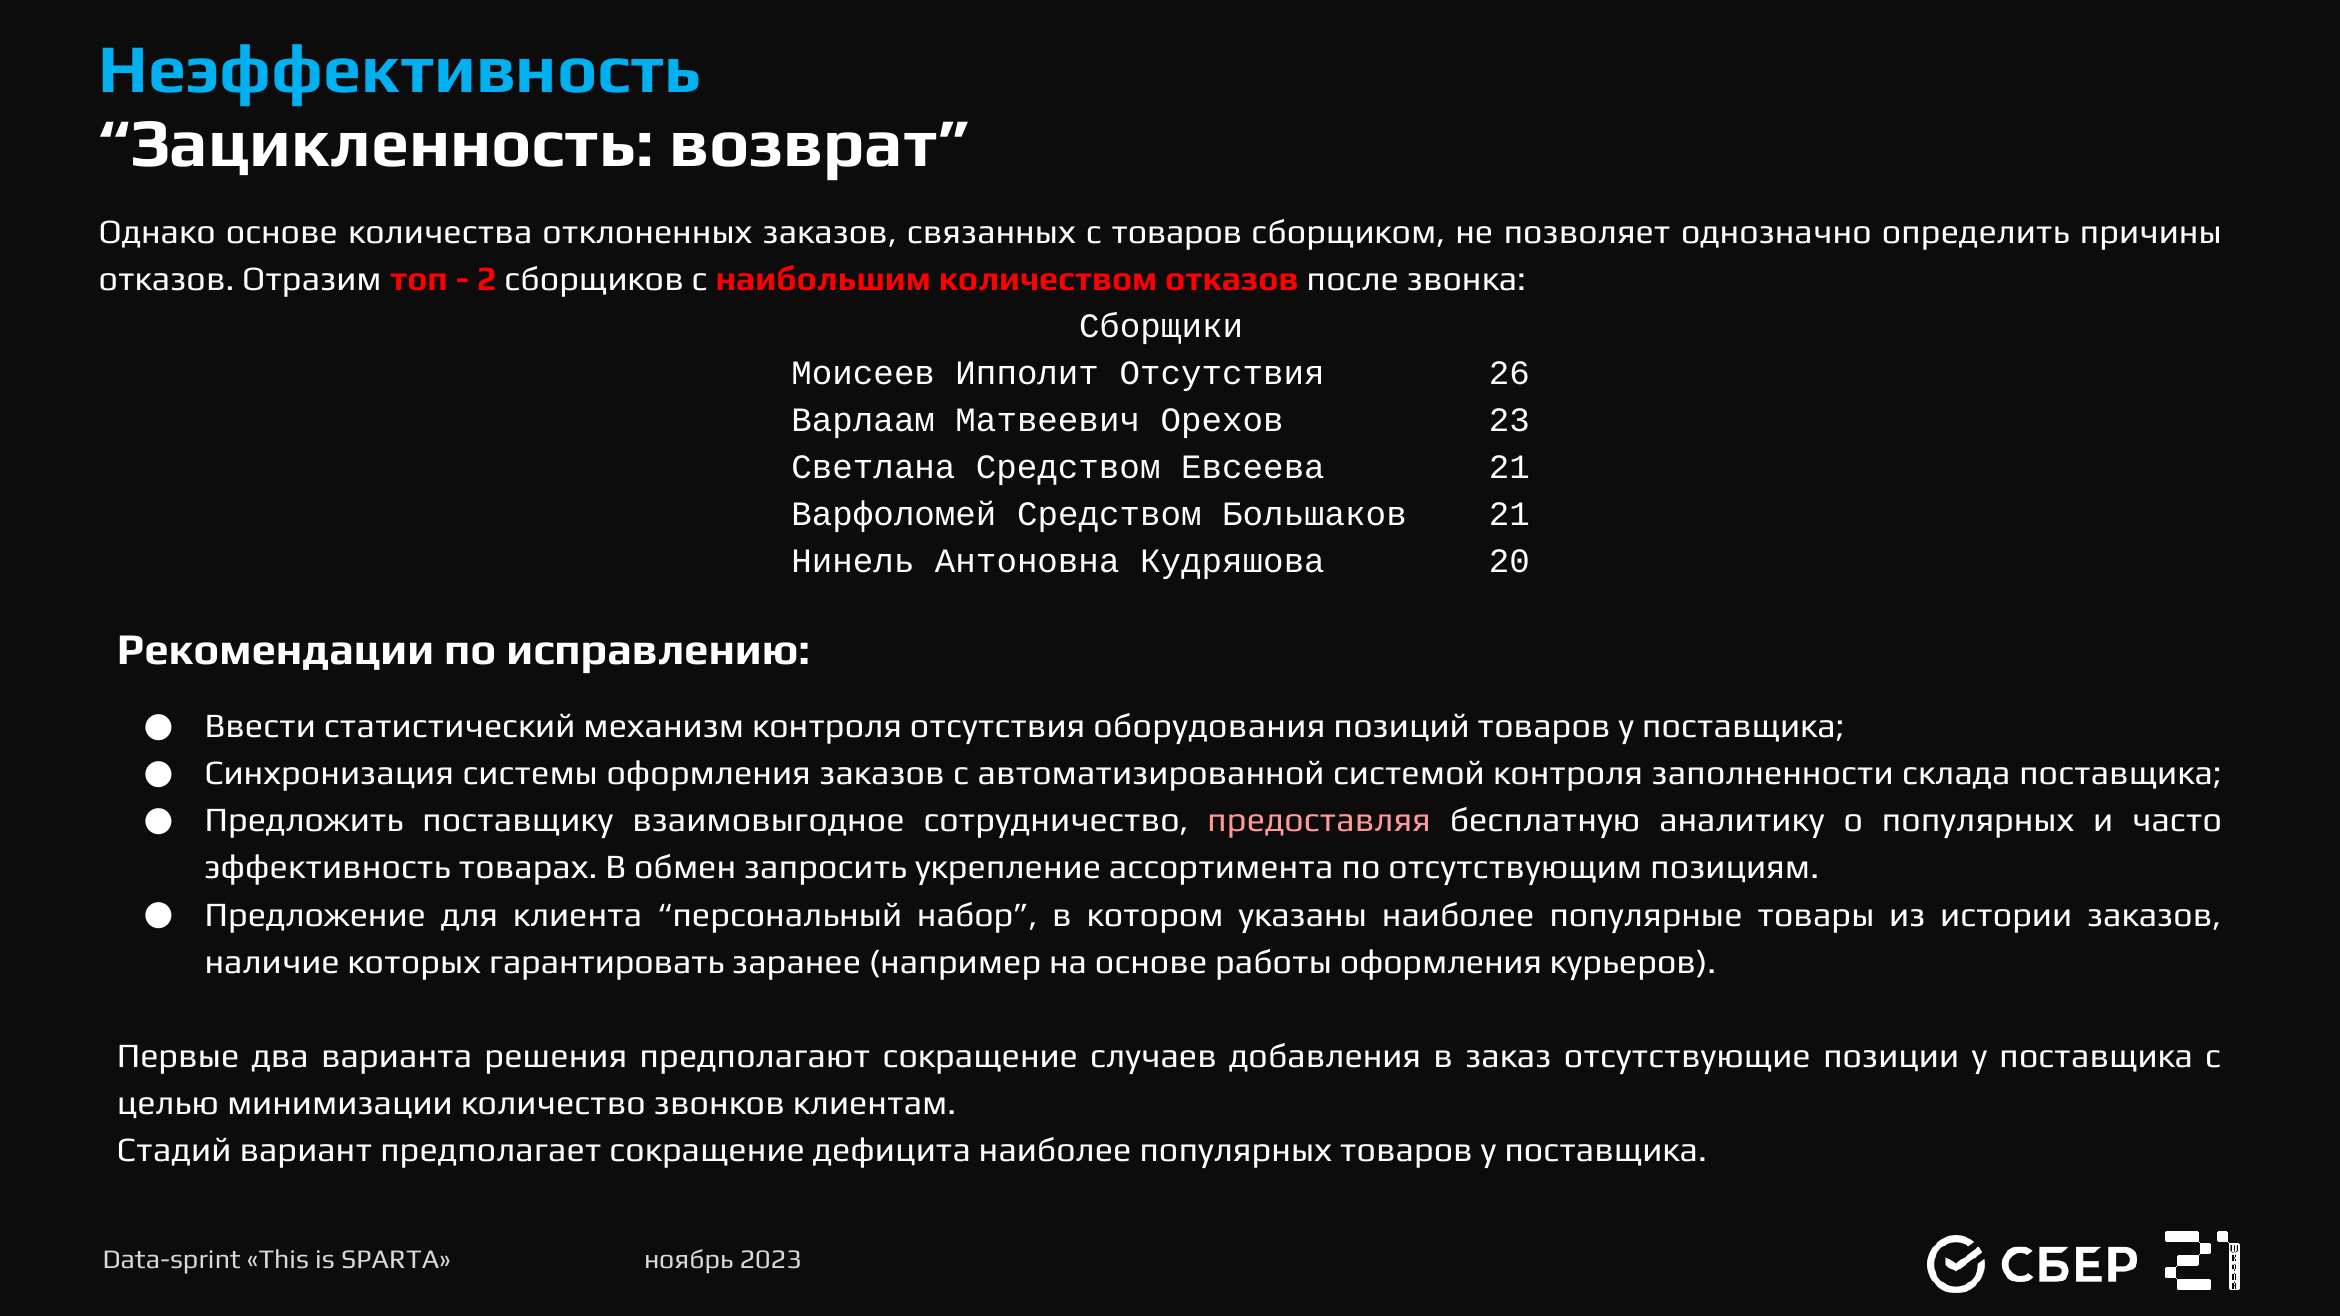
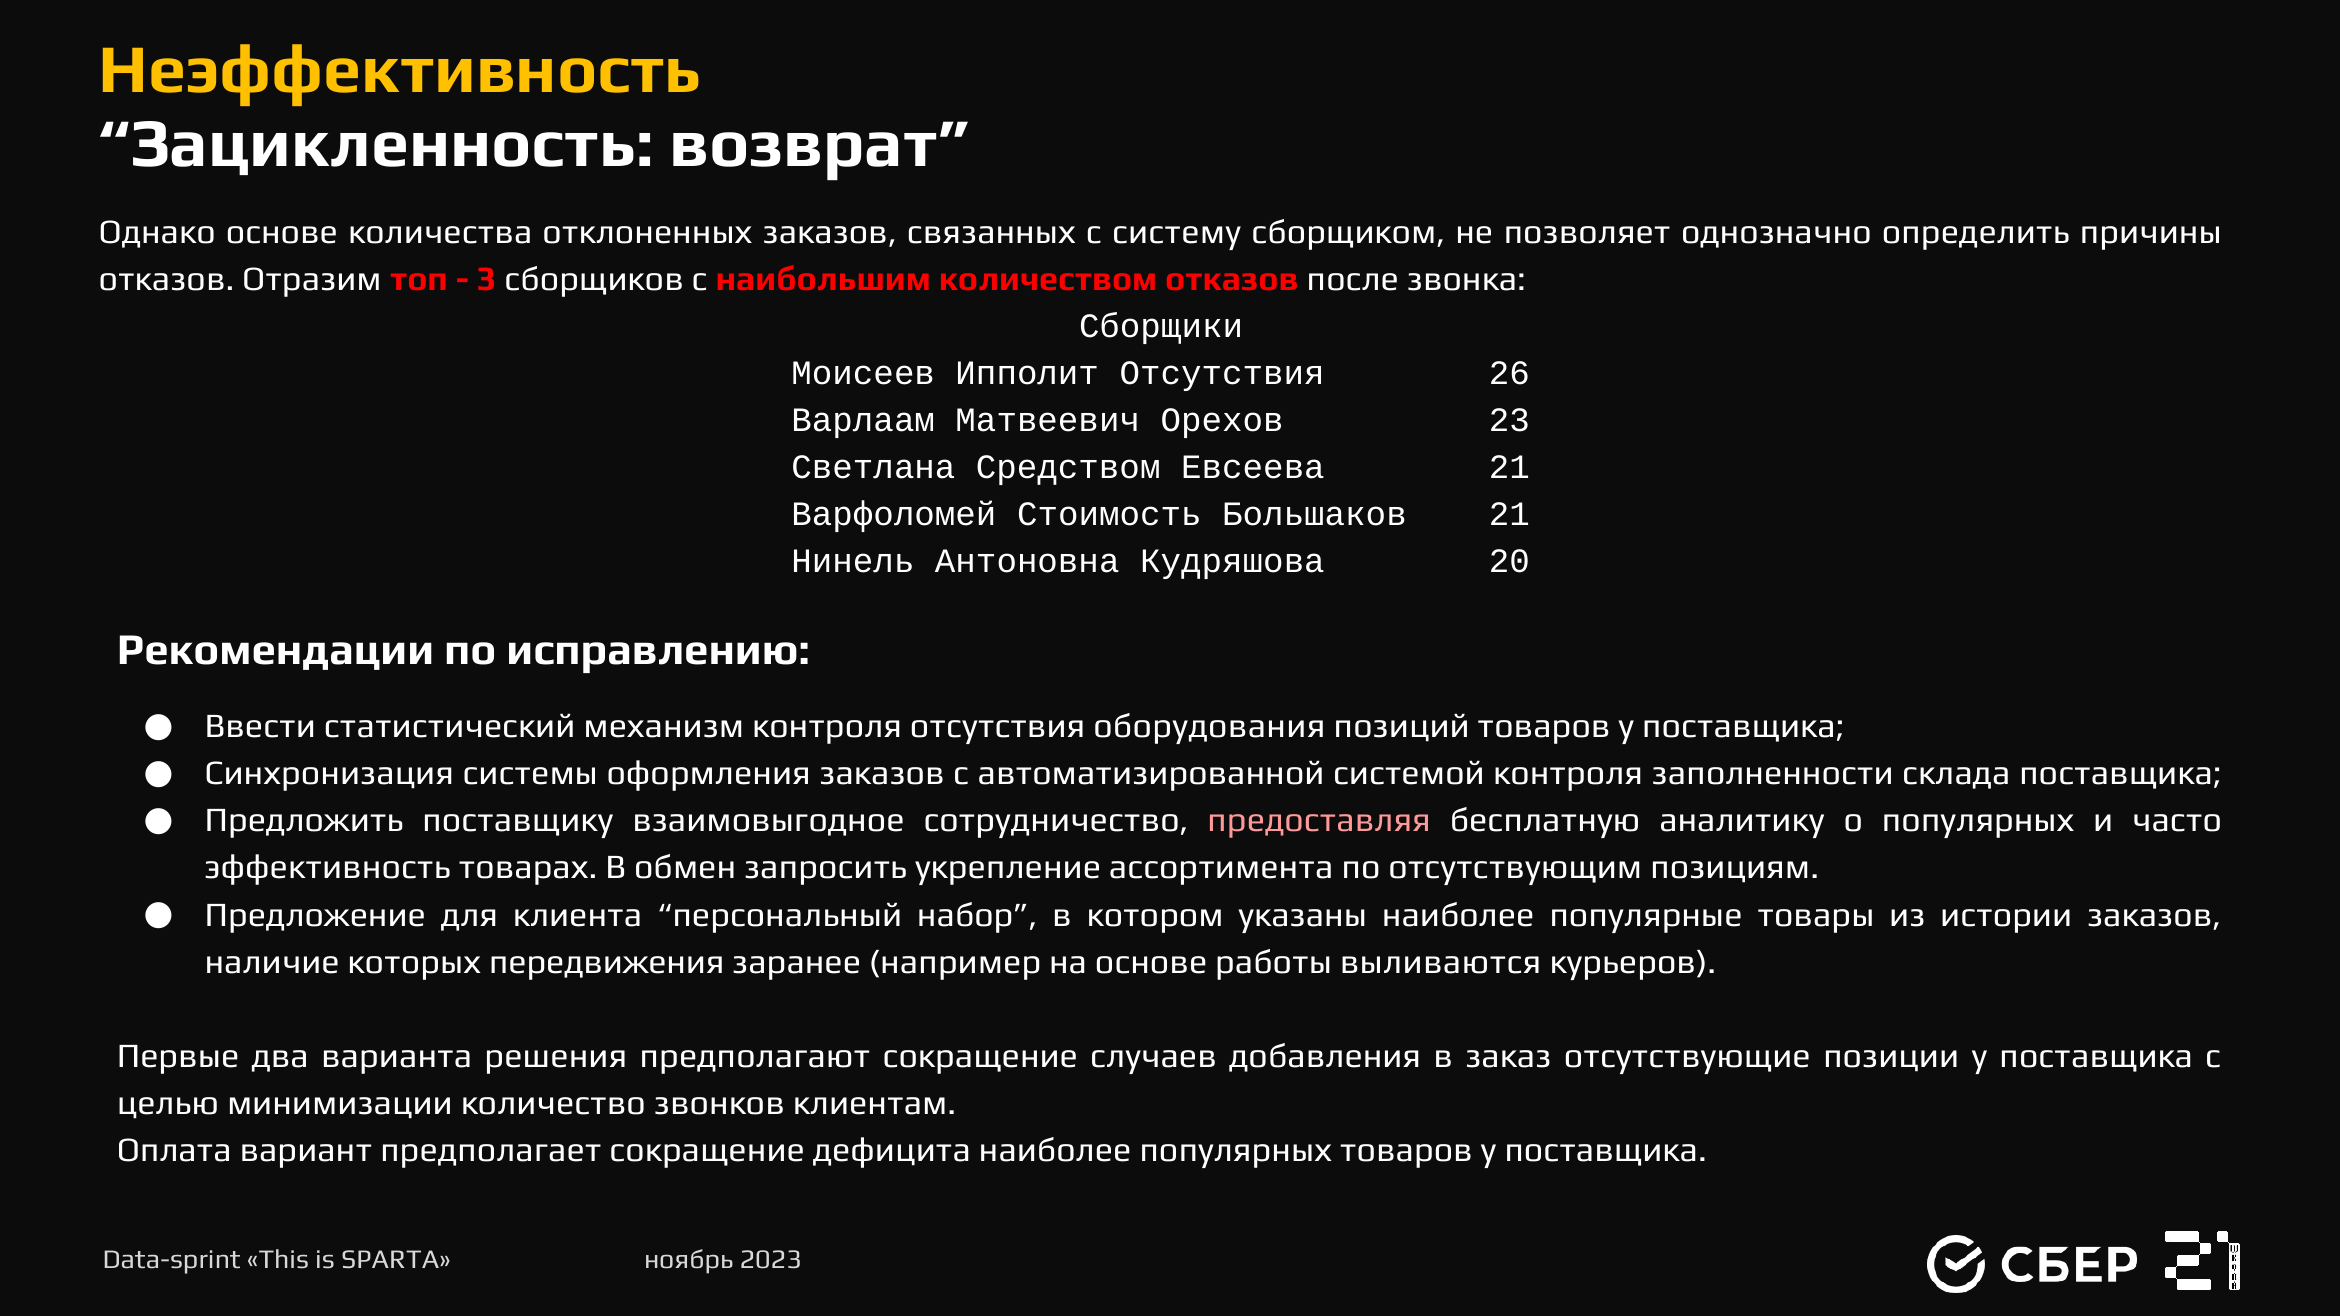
Неэффективность colour: light blue -> yellow
с товаров: товаров -> систему
2: 2 -> 3
Варфоломей Средством: Средством -> Стоимость
гарантировать: гарантировать -> передвижения
работы оформления: оформления -> выливаются
Стадий: Стадий -> Оплата
